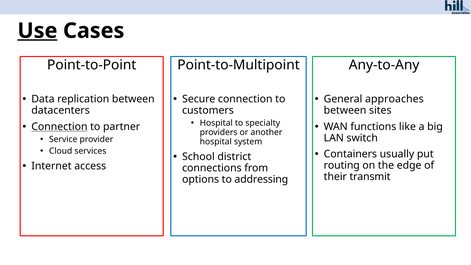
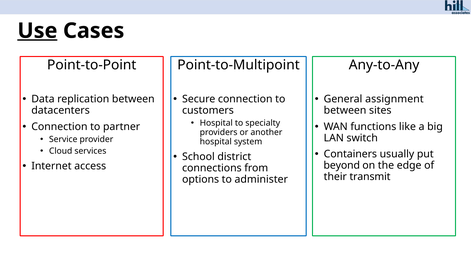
approaches: approaches -> assignment
Connection at (59, 127) underline: present -> none
routing: routing -> beyond
addressing: addressing -> administer
